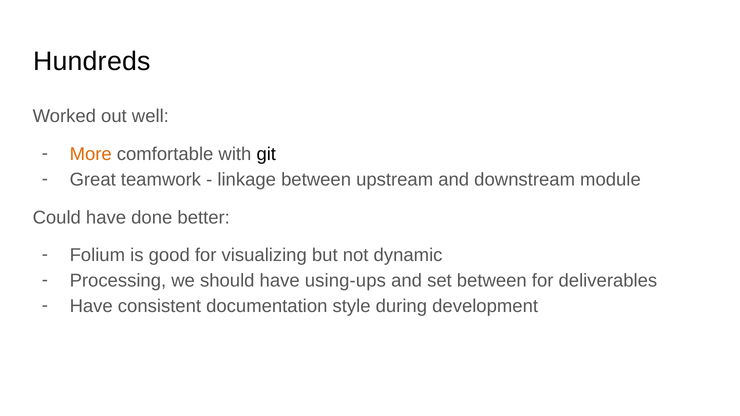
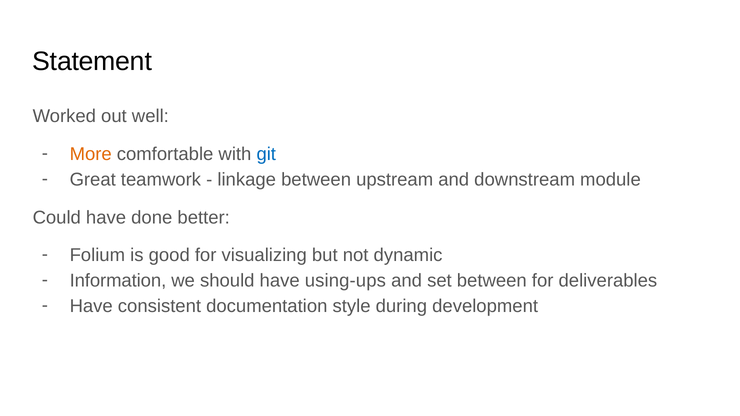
Hundreds: Hundreds -> Statement
git colour: black -> blue
Processing: Processing -> Information
